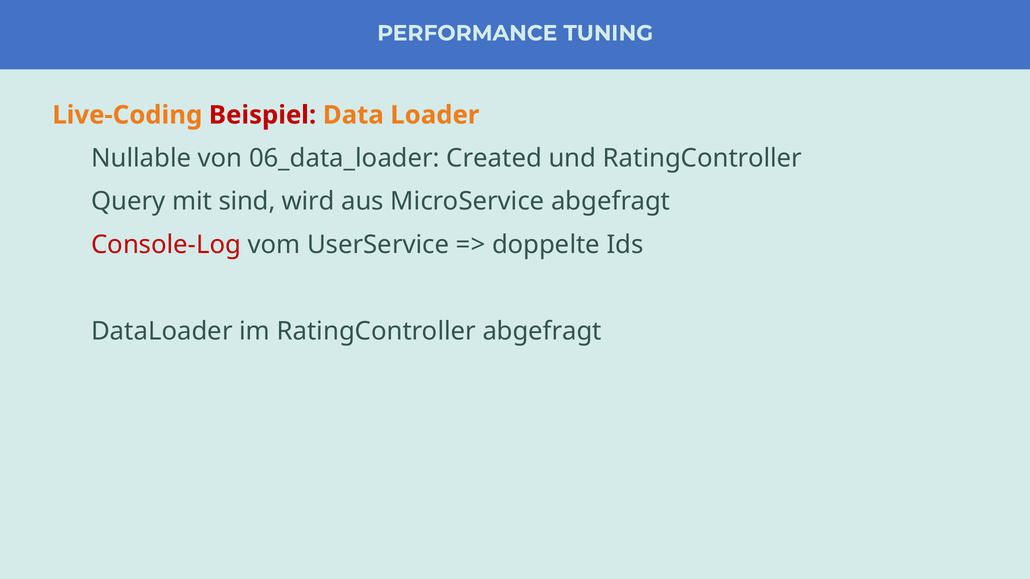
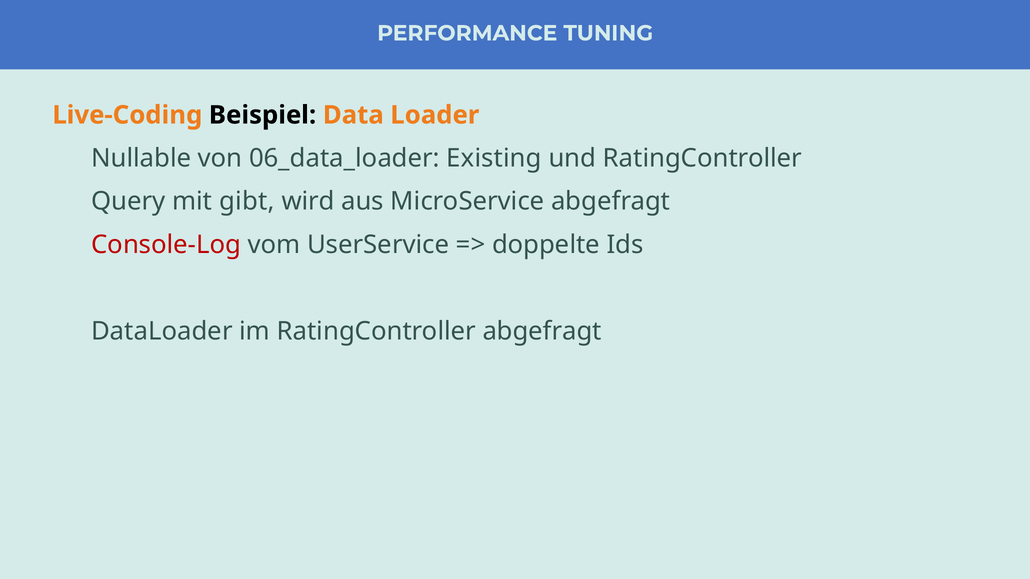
Beispiel colour: red -> black
Created: Created -> Existing
sind: sind -> gibt
